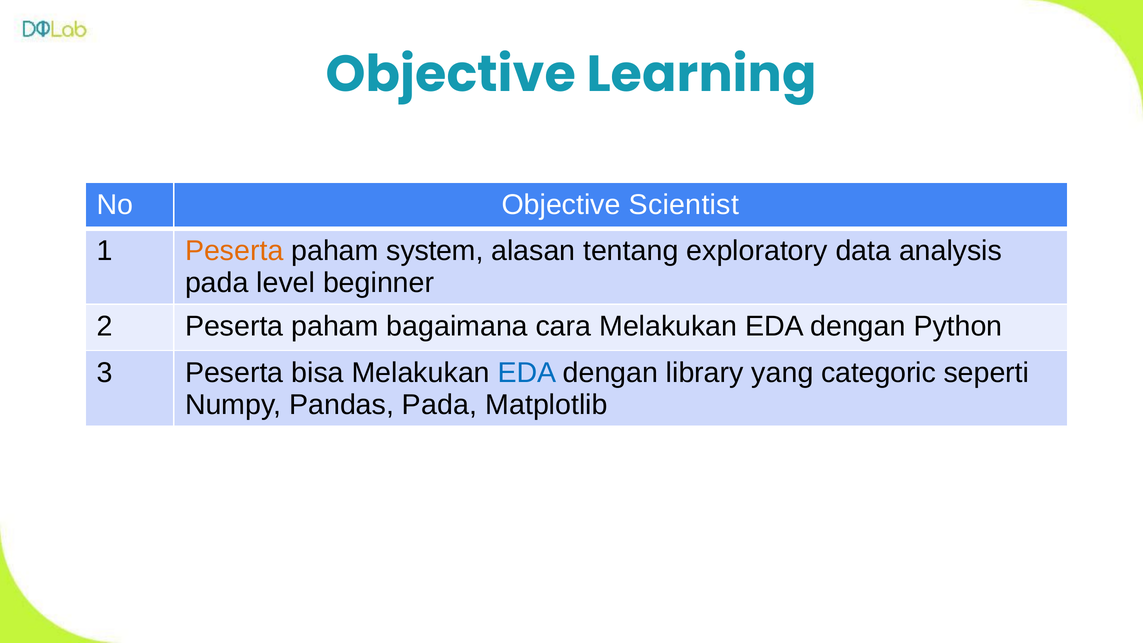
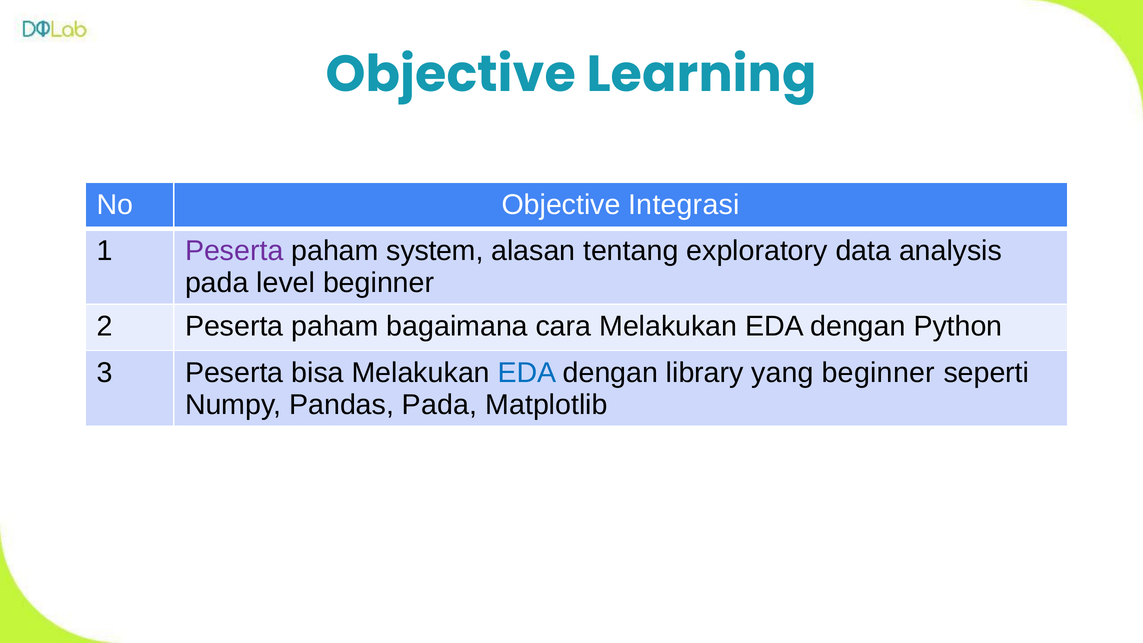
Scientist: Scientist -> Integrasi
Peserta at (234, 251) colour: orange -> purple
yang categoric: categoric -> beginner
